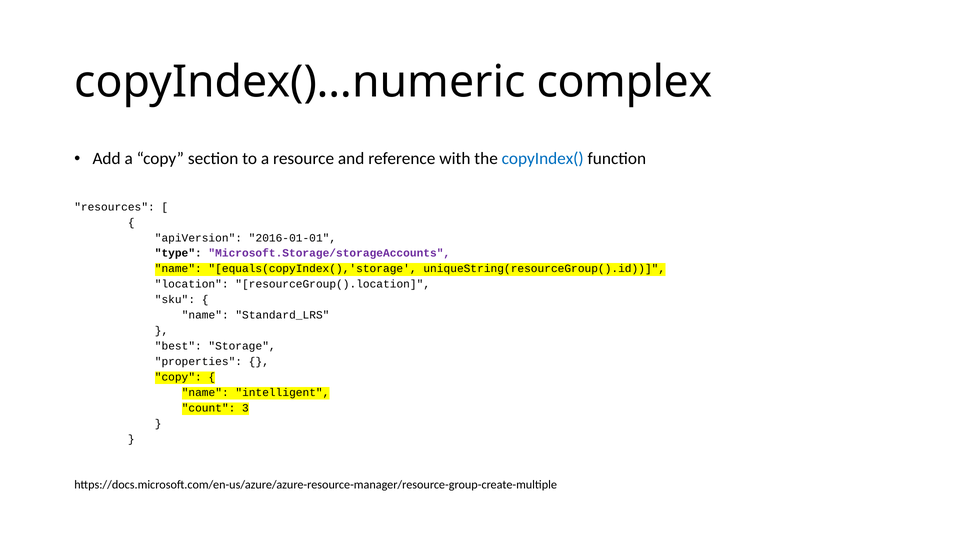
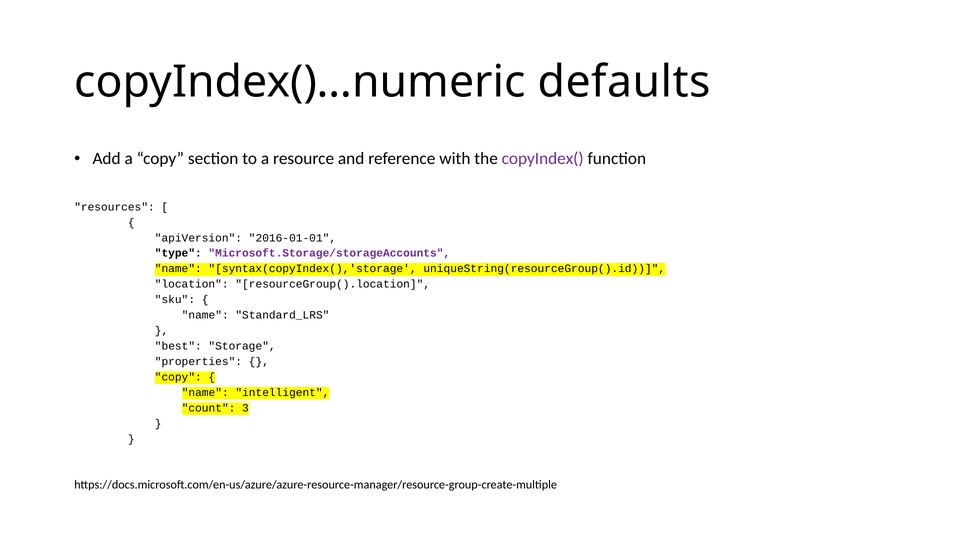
complex: complex -> defaults
copyIndex( colour: blue -> purple
equals(copyIndex(),'storage: equals(copyIndex(),'storage -> syntax(copyIndex(),'storage
